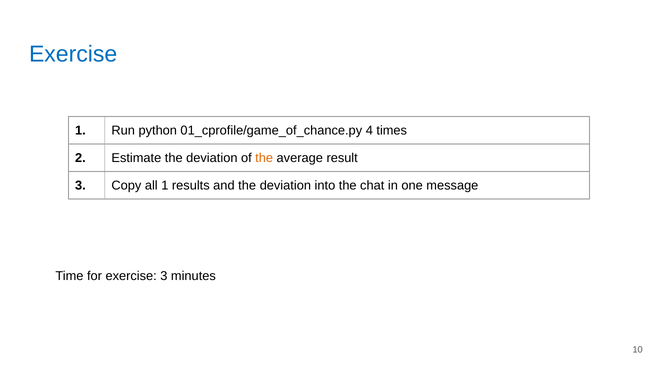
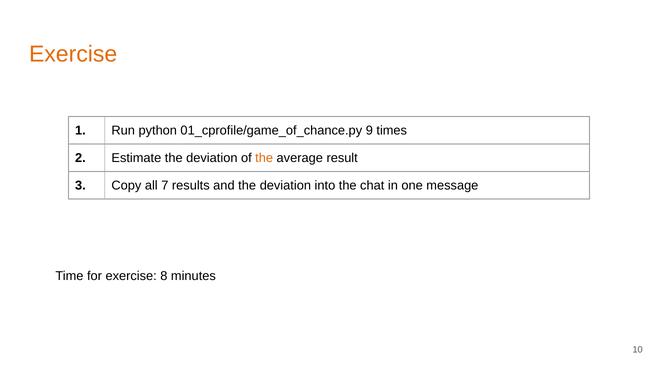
Exercise at (73, 54) colour: blue -> orange
4: 4 -> 9
all 1: 1 -> 7
exercise 3: 3 -> 8
